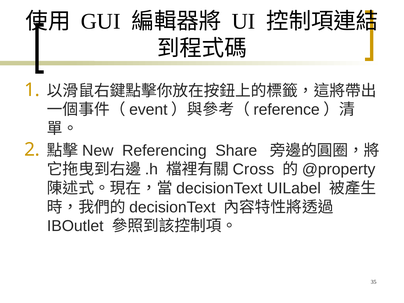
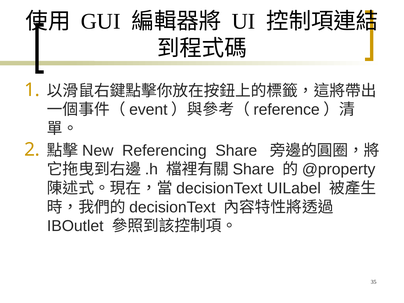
Cross at (253, 169): Cross -> Share
